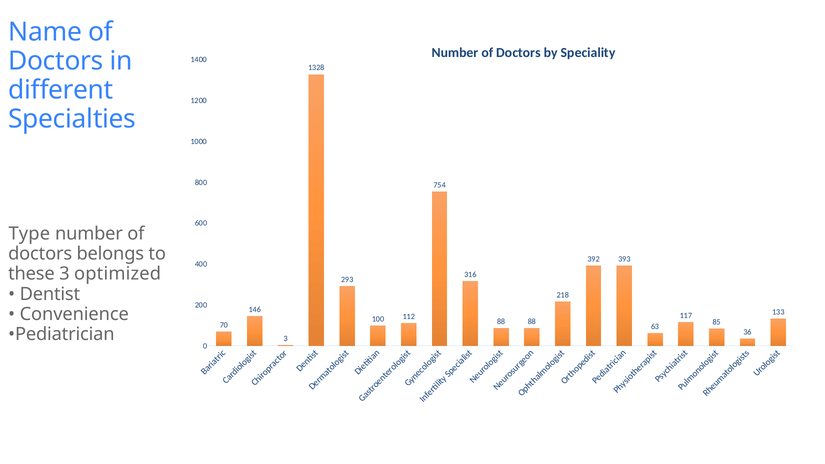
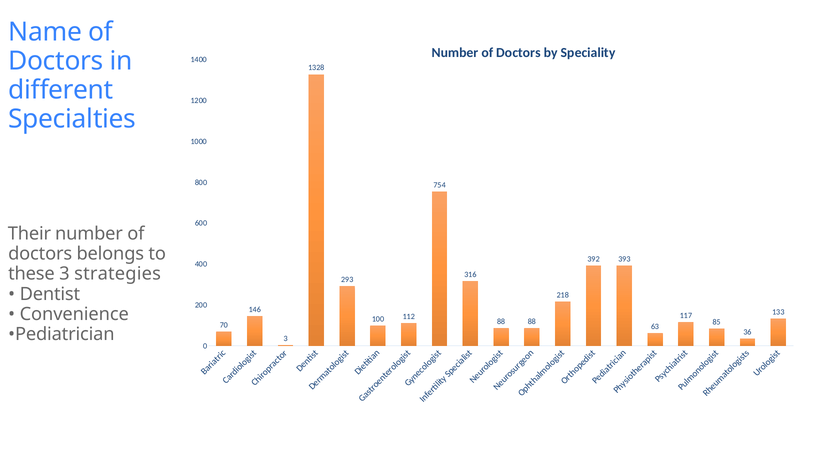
Type: Type -> Their
optimized: optimized -> strategies
